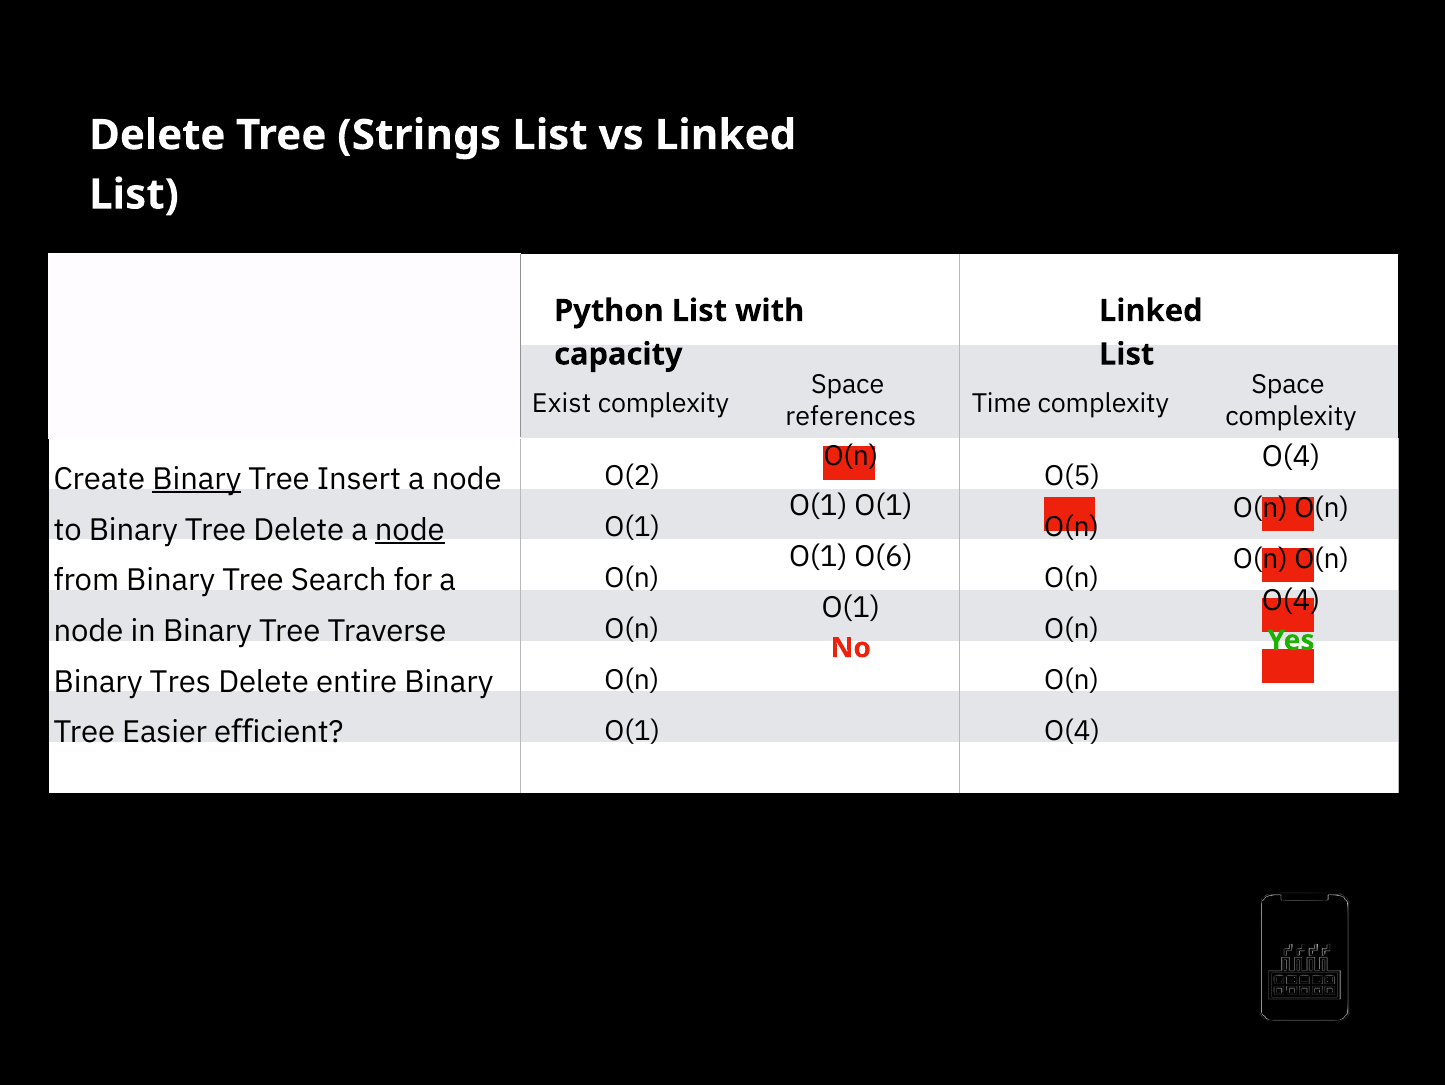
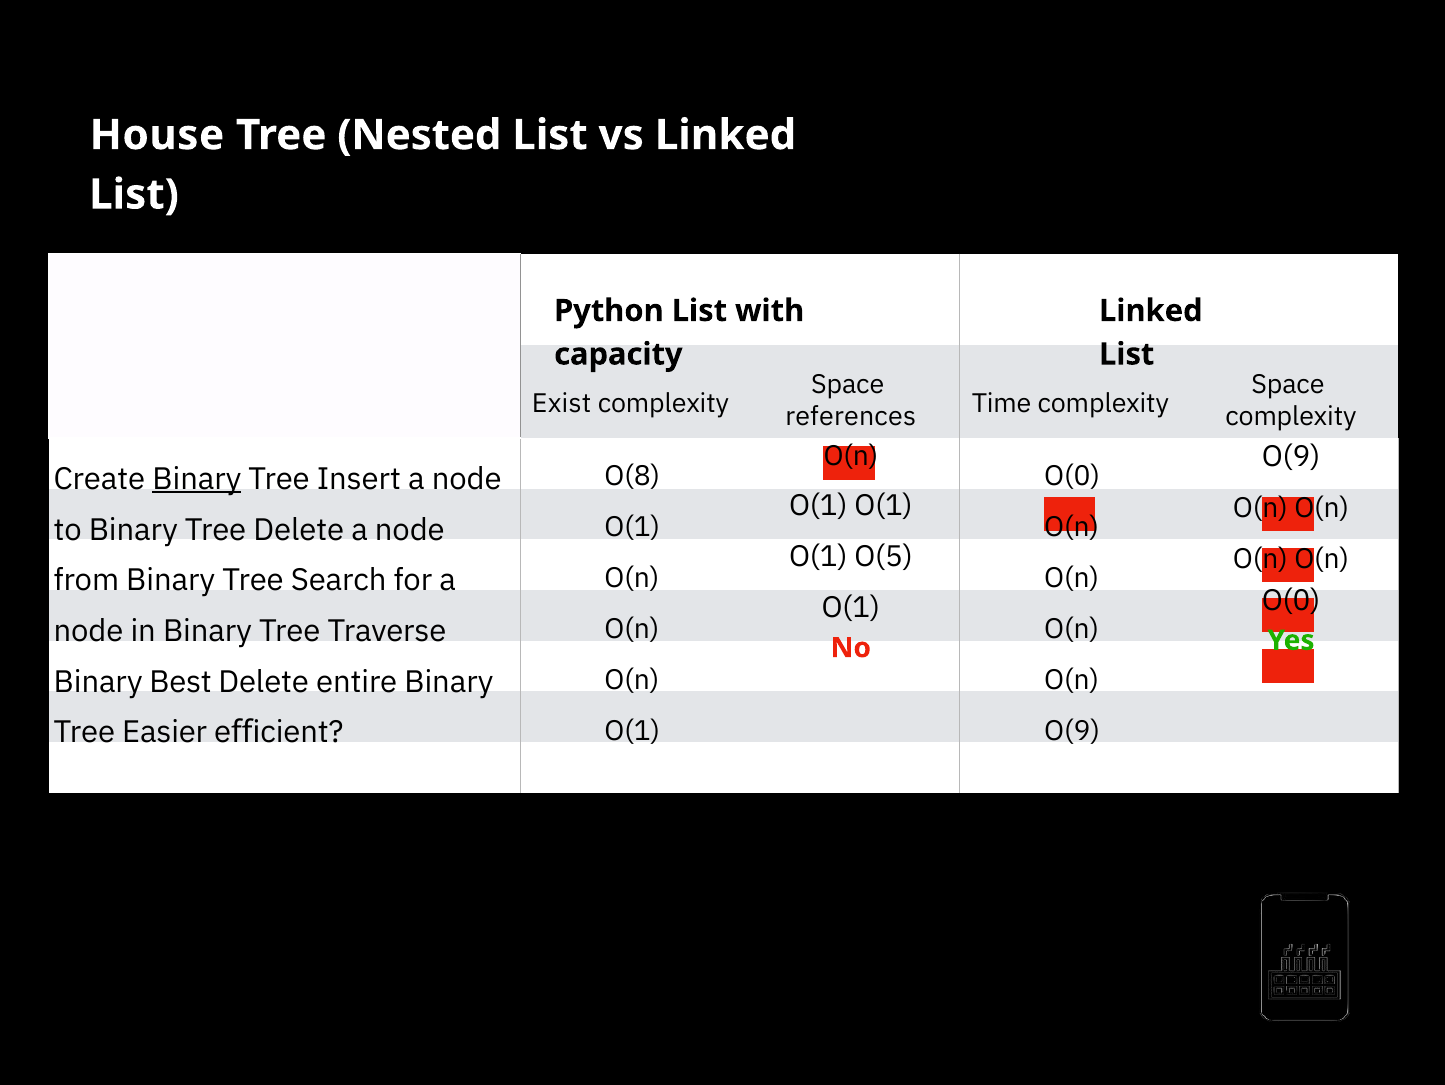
Delete at (157, 135): Delete -> House
Strings: Strings -> Nested
O(4 at (1291, 457): O(4 -> O(9
O(2: O(2 -> O(8
O(5 at (1072, 477): O(5 -> O(0
node at (410, 530) underline: present -> none
O(6: O(6 -> O(5
O(4 at (1291, 600): O(4 -> O(0
Tres: Tres -> Best
O(4 at (1072, 731): O(4 -> O(9
